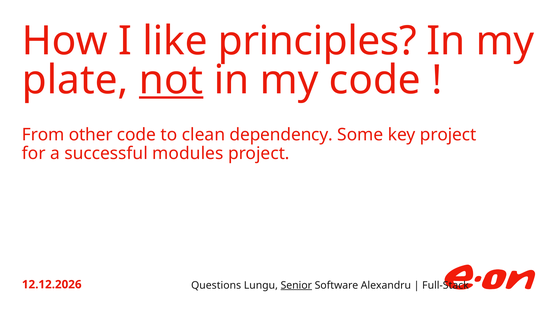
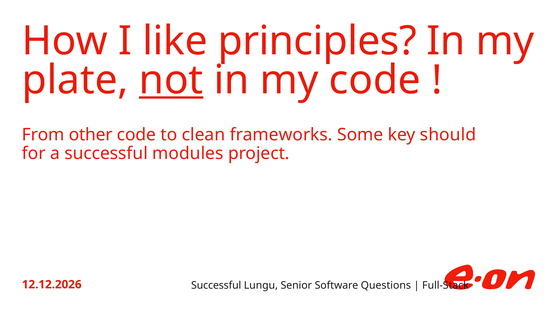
dependency: dependency -> frameworks
key project: project -> should
Questions at (216, 286): Questions -> Successful
Senior underline: present -> none
Alexandru: Alexandru -> Questions
